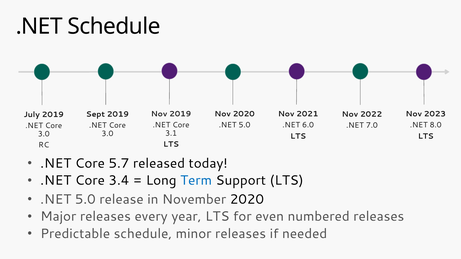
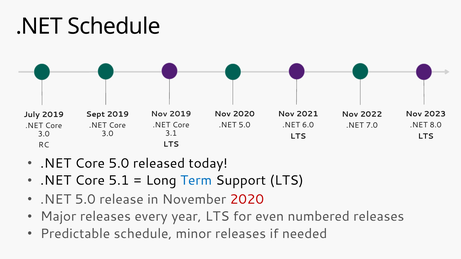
Core 5.7: 5.7 -> 5.0
3.4: 3.4 -> 5.1
2020 at (247, 200) colour: black -> red
